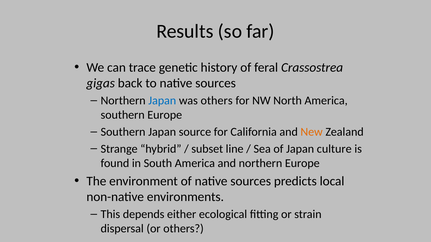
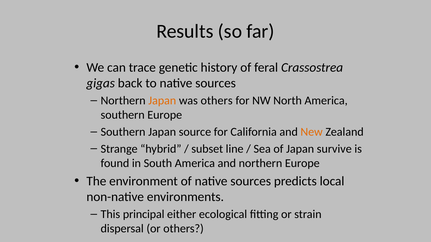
Japan at (162, 101) colour: blue -> orange
culture: culture -> survive
depends: depends -> principal
